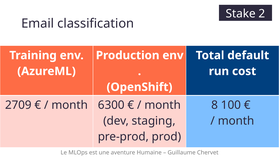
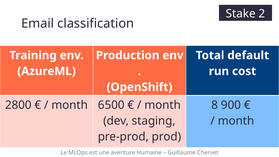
2709: 2709 -> 2800
6300: 6300 -> 6500
100: 100 -> 900
